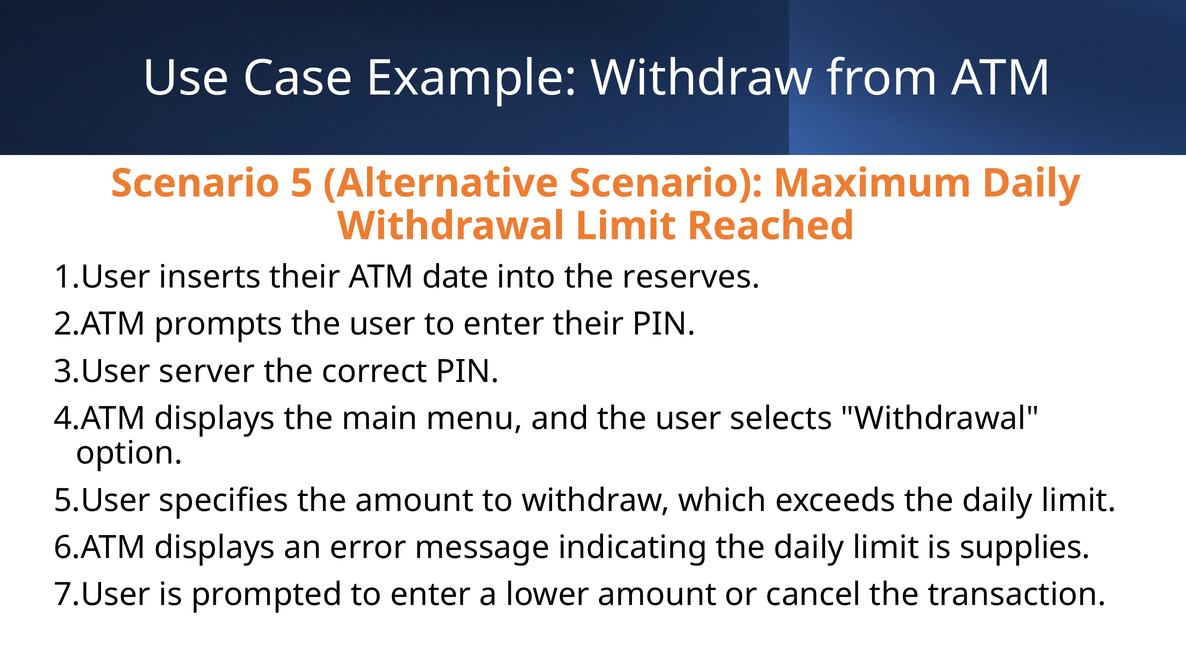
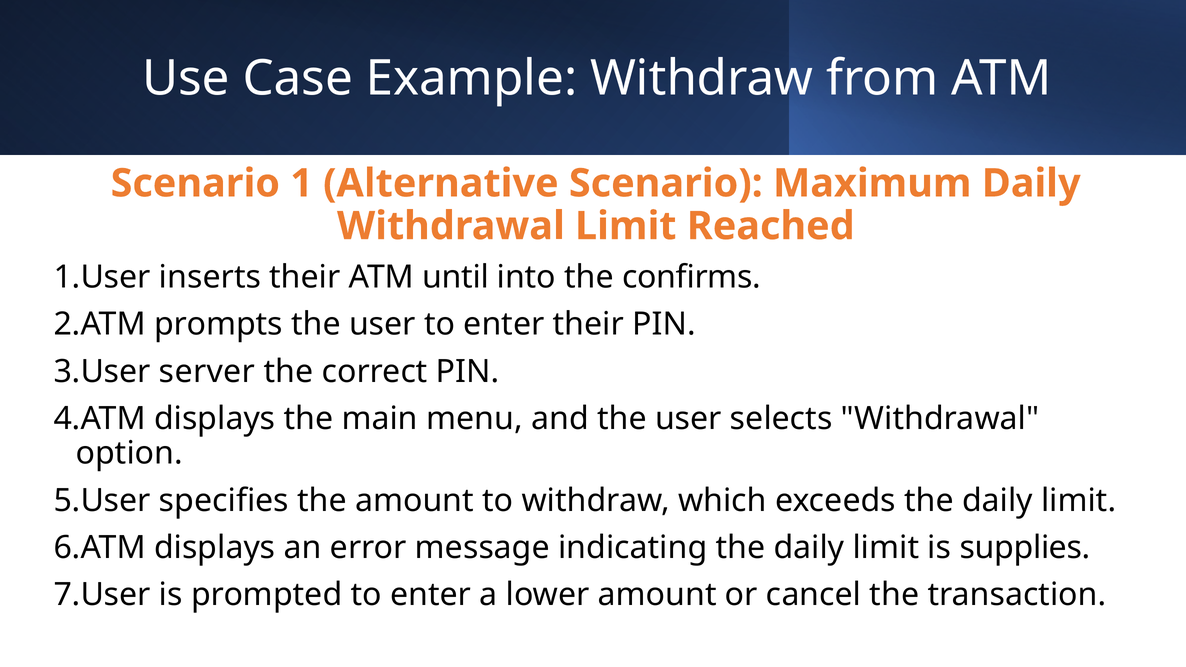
5: 5 -> 1
date: date -> until
reserves: reserves -> confirms
